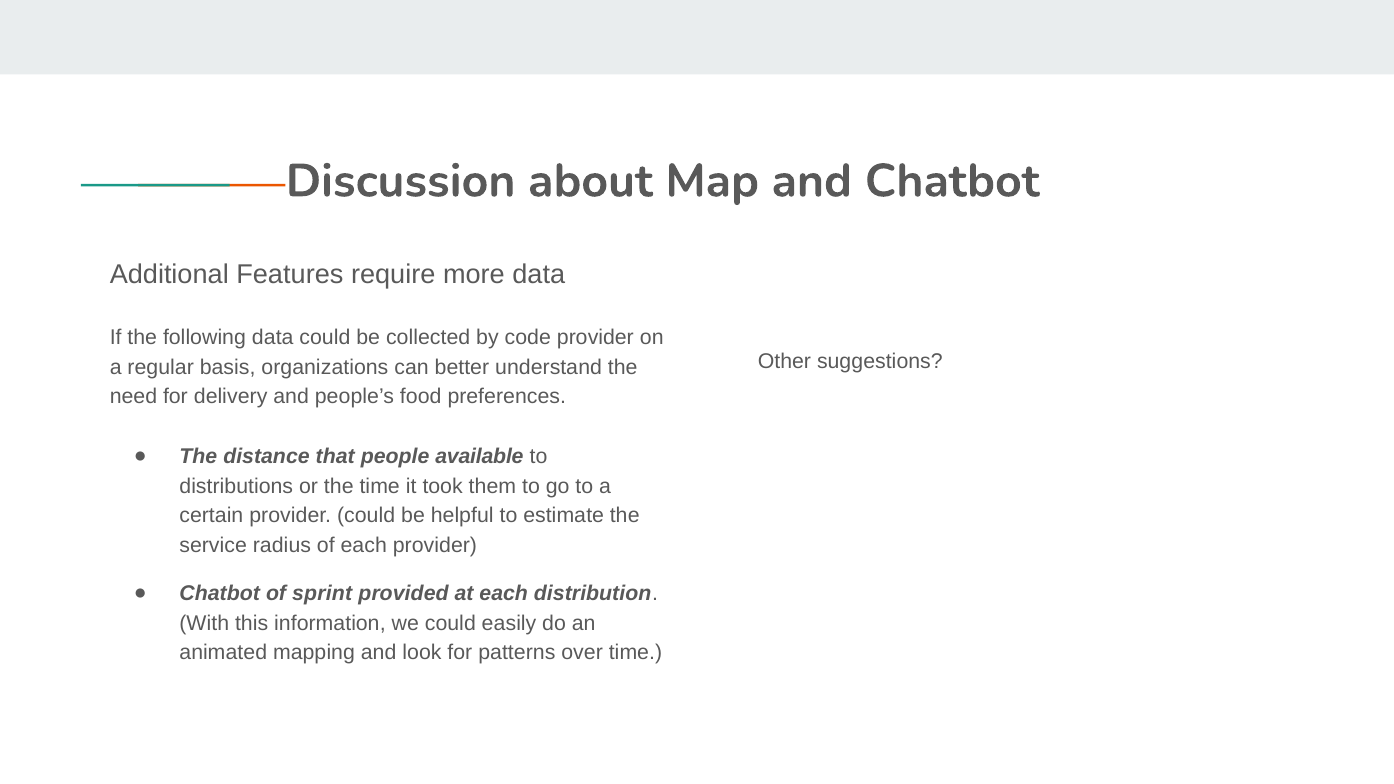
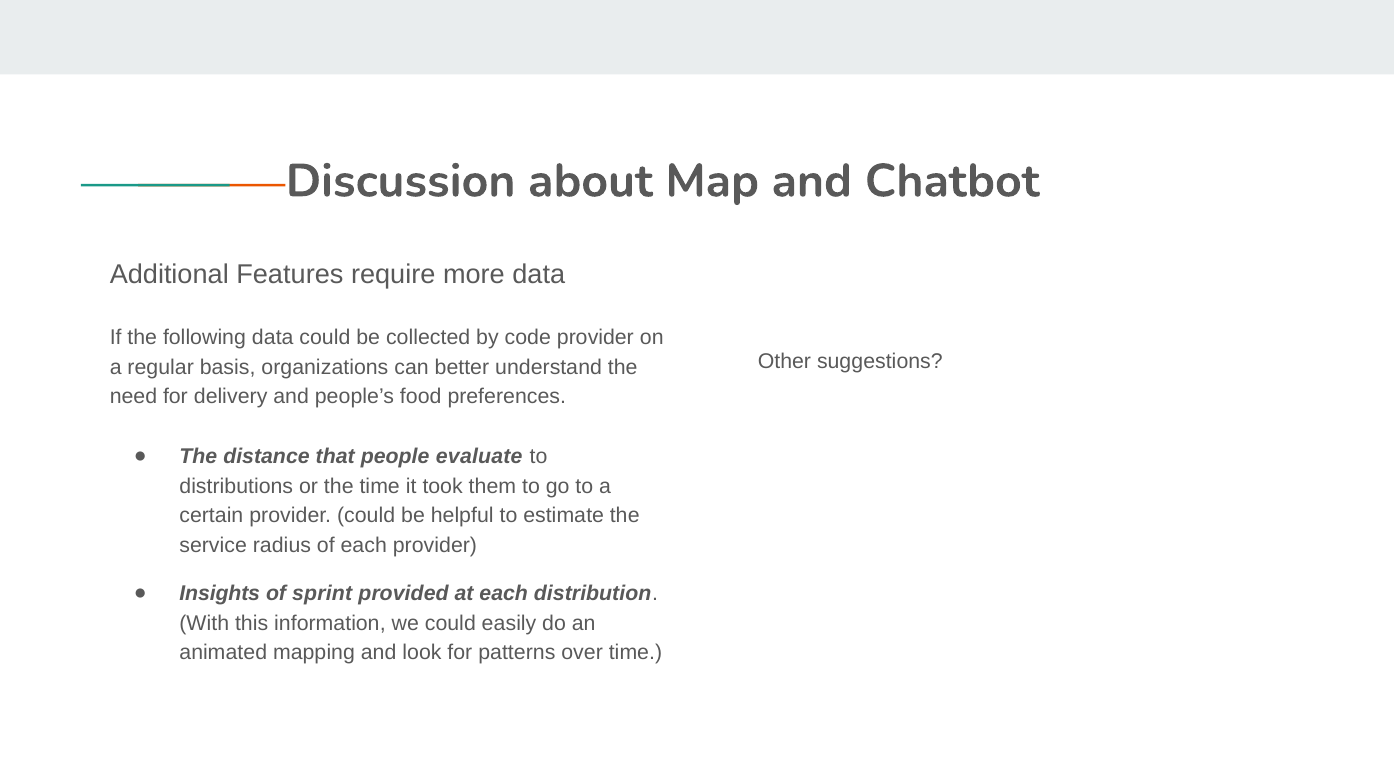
available: available -> evaluate
Chatbot at (220, 594): Chatbot -> Insights
